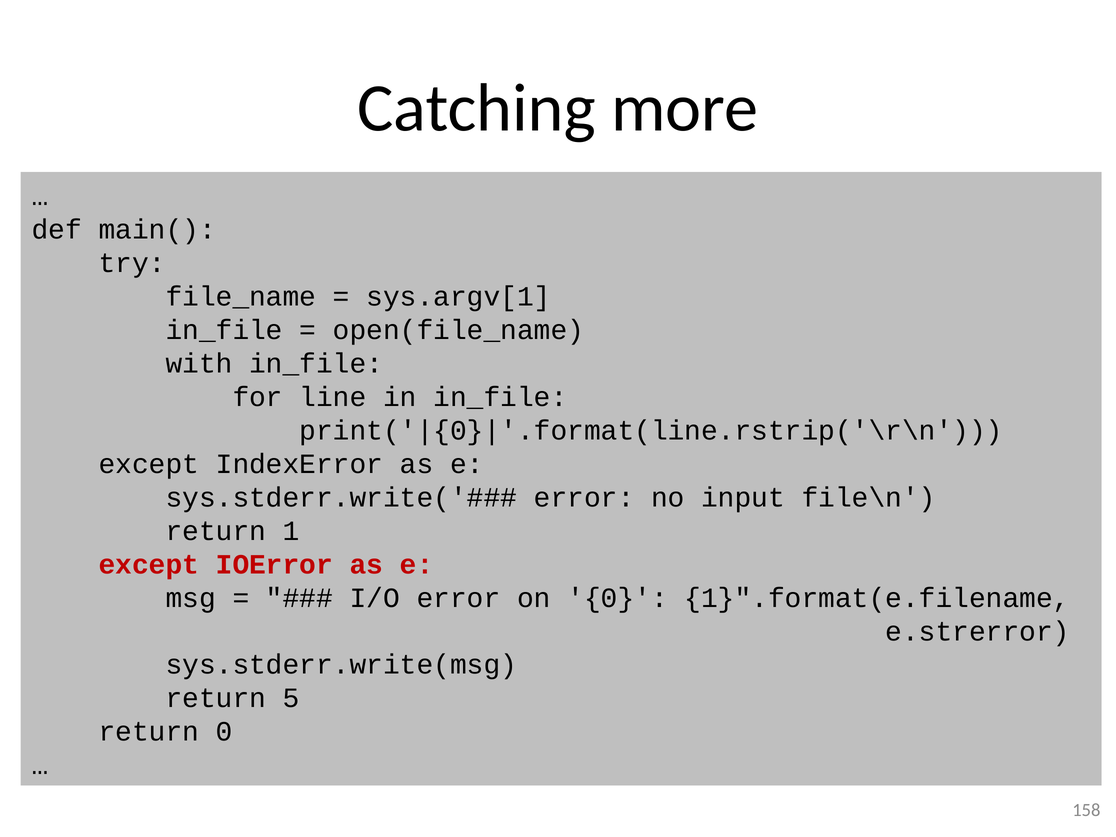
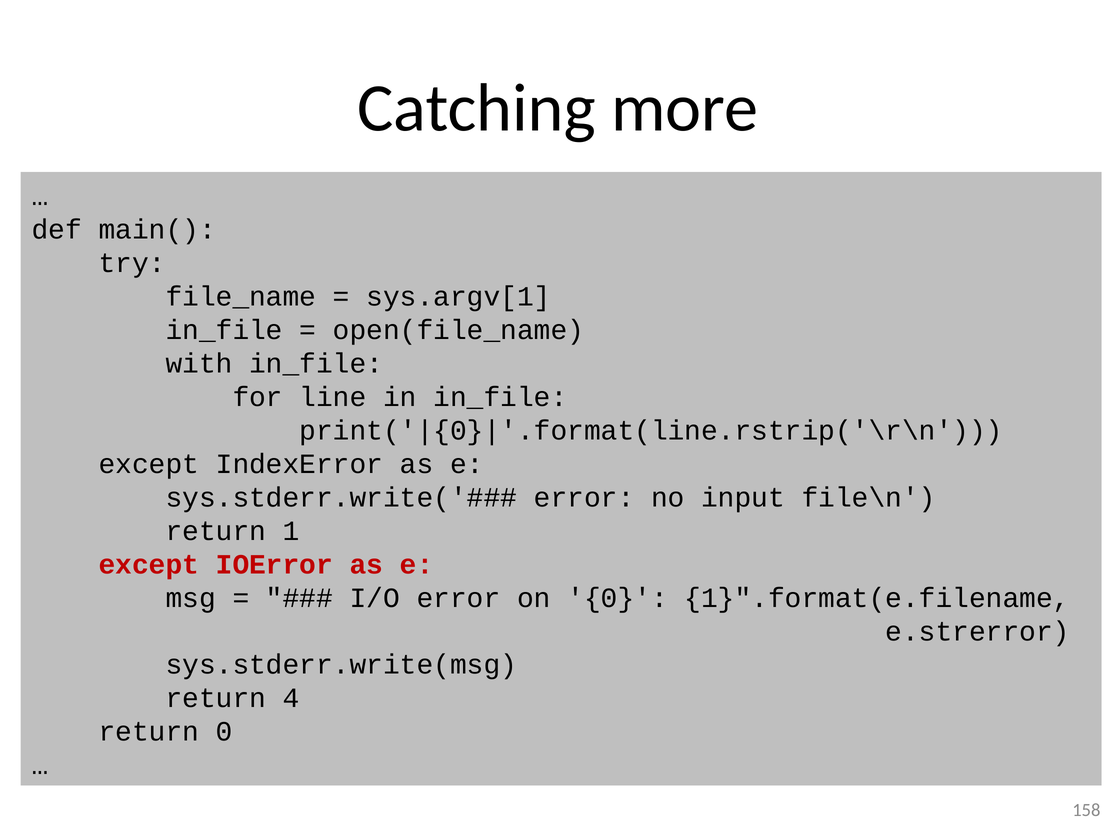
5: 5 -> 4
